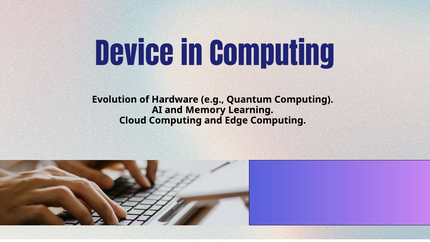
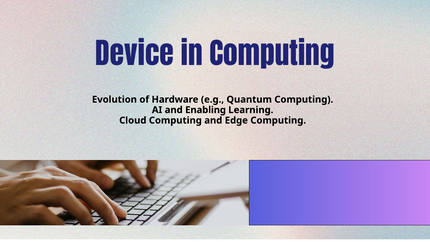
Memory: Memory -> Enabling
